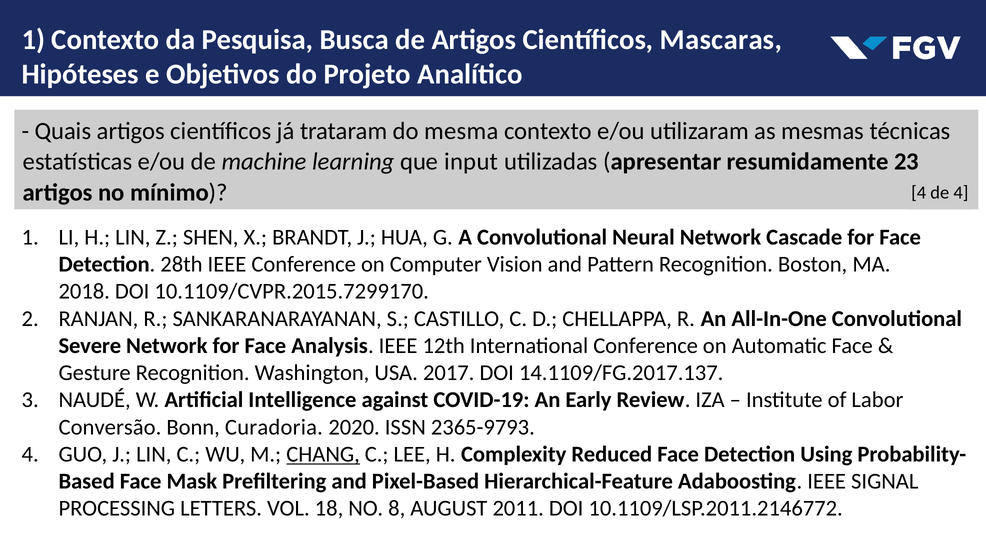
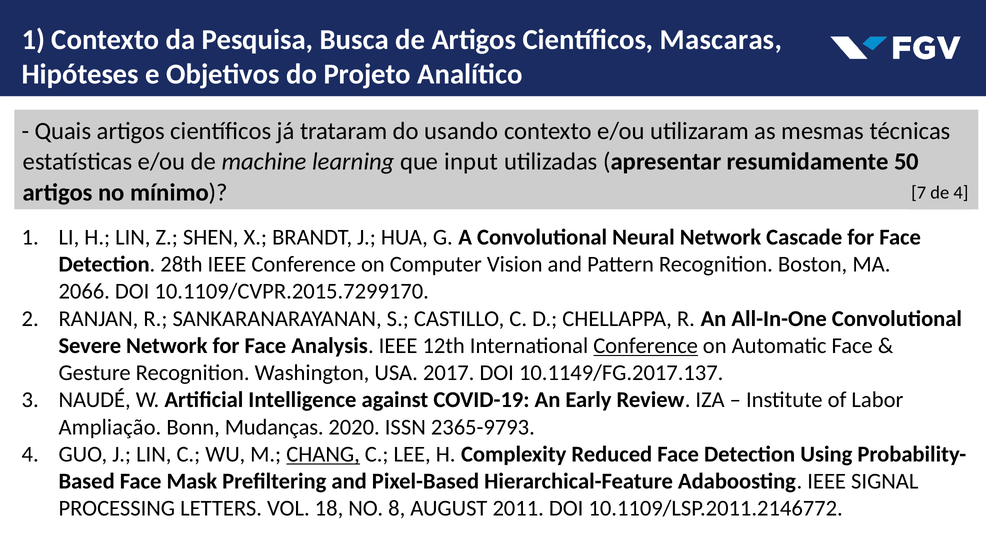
mesma: mesma -> usando
23: 23 -> 50
4 at (919, 192): 4 -> 7
2018: 2018 -> 2066
Conference at (646, 345) underline: none -> present
14.1109/FG.2017.137: 14.1109/FG.2017.137 -> 10.1149/FG.2017.137
Conversão: Conversão -> Ampliação
Curadoria: Curadoria -> Mudanças
